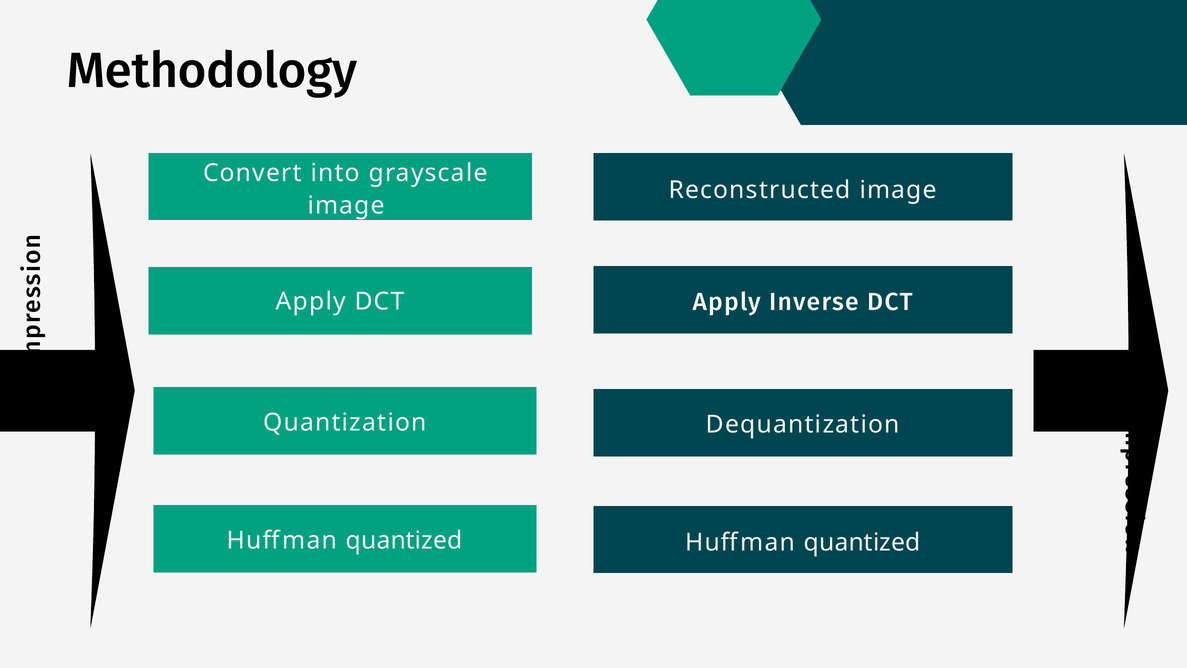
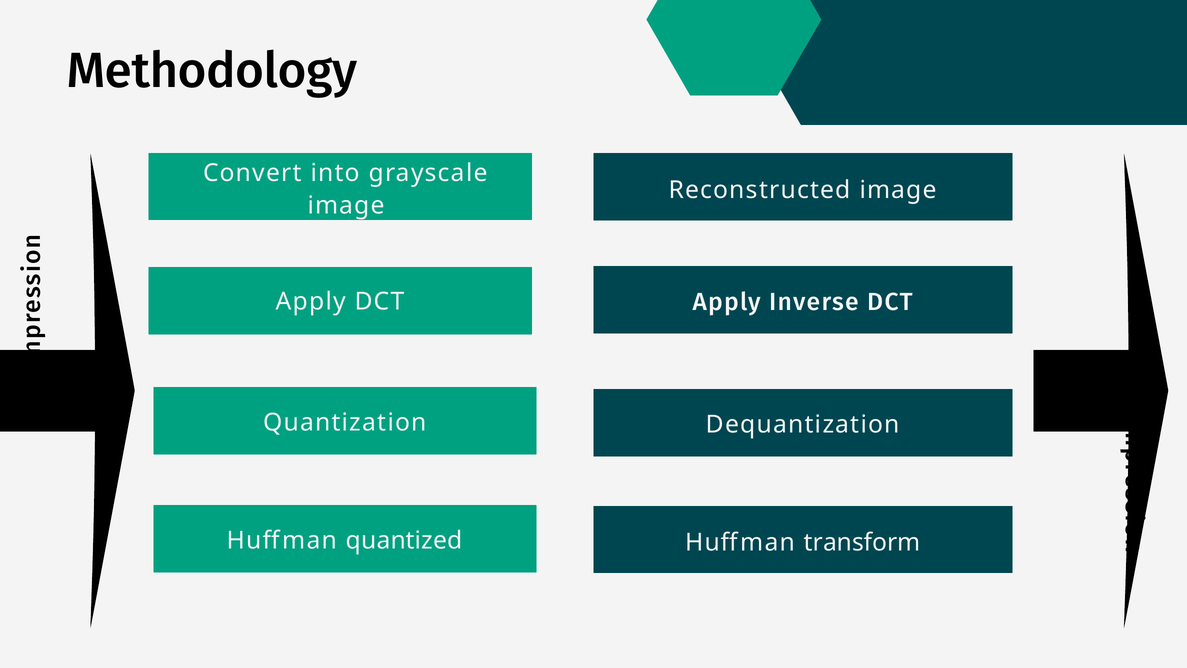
quantized at (862, 542): quantized -> transform
